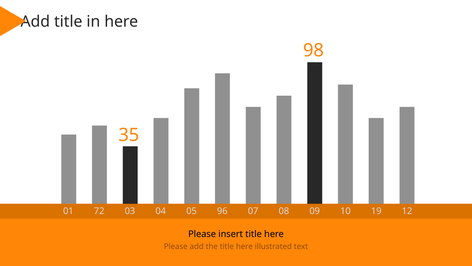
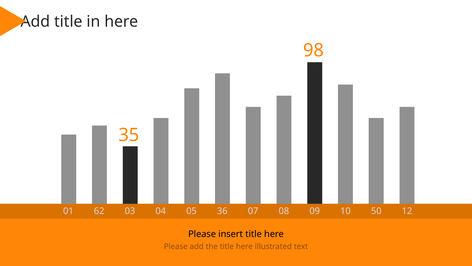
72: 72 -> 62
96: 96 -> 36
19: 19 -> 50
